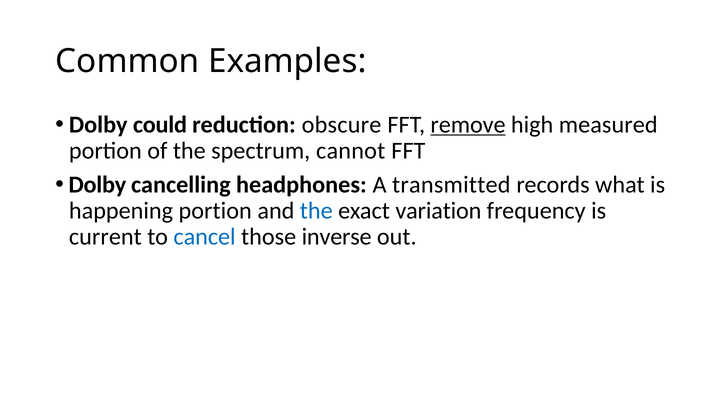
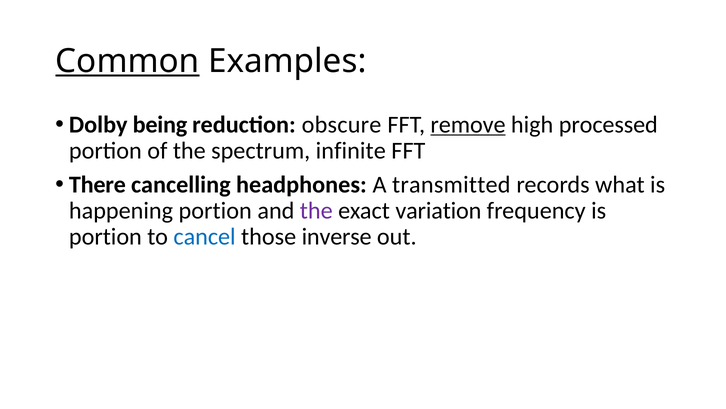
Common underline: none -> present
could: could -> being
measured: measured -> processed
cannot: cannot -> infinite
Dolby at (97, 184): Dolby -> There
the at (316, 210) colour: blue -> purple
current at (105, 237): current -> portion
